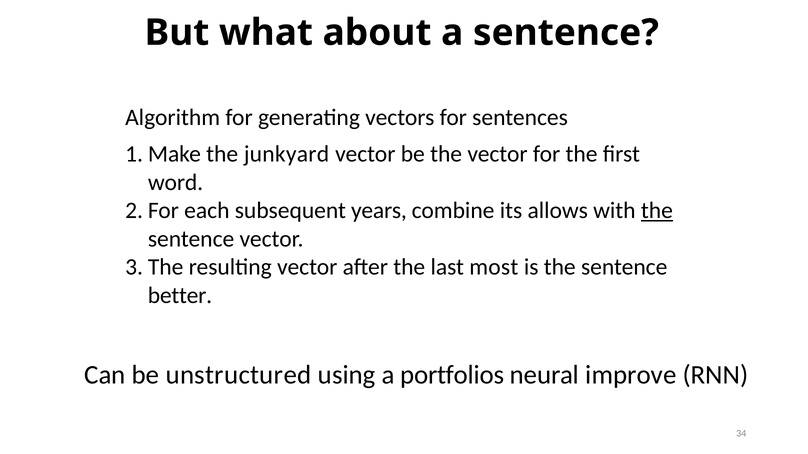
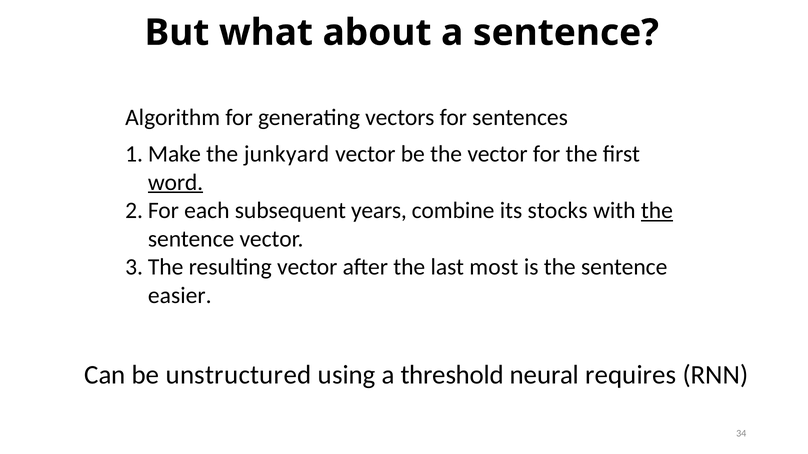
word underline: none -> present
allows: allows -> stocks
better: better -> easier
portfolios: portfolios -> threshold
improve: improve -> requires
